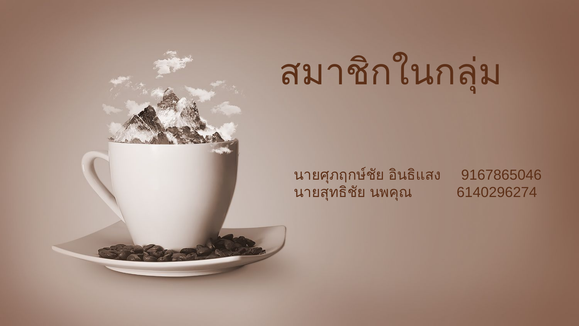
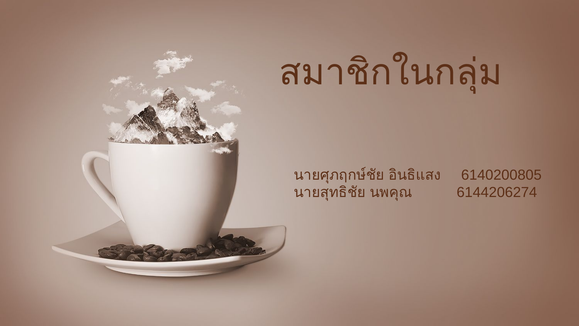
9167865046: 9167865046 -> 6140200805
6140296274: 6140296274 -> 6144206274
